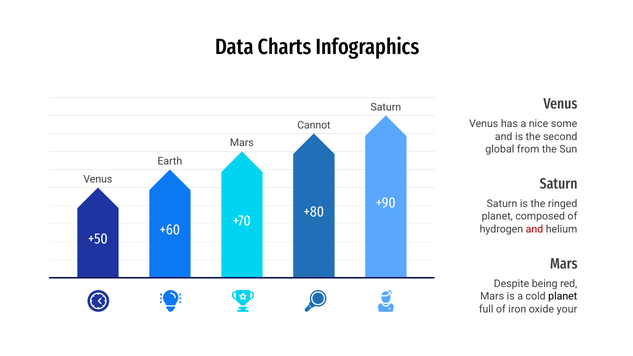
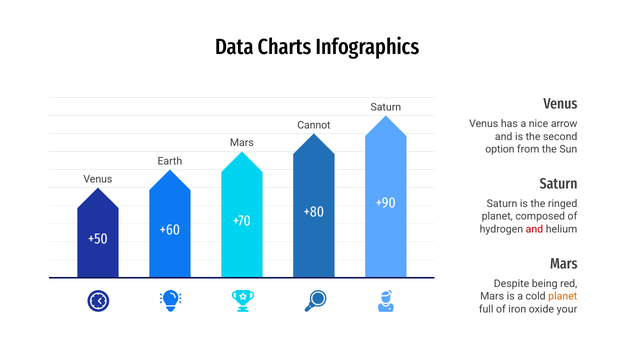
some: some -> arrow
global: global -> option
planet at (563, 296) colour: black -> orange
